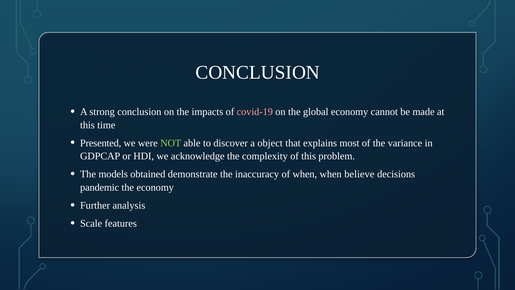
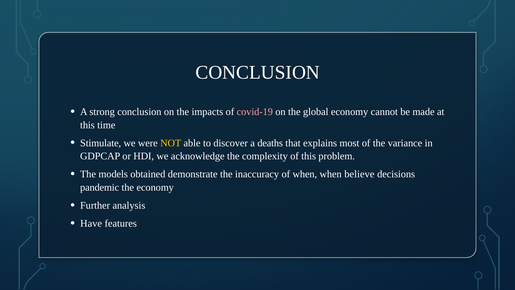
Presented: Presented -> Stimulate
NOT colour: light green -> yellow
object: object -> deaths
Scale: Scale -> Have
